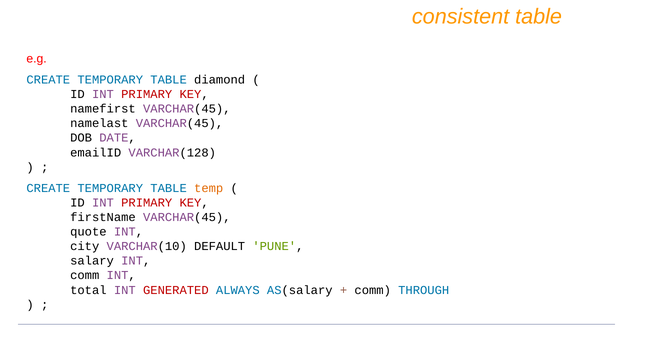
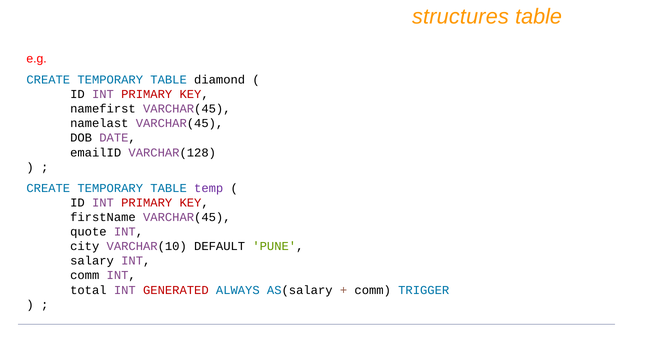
consistent: consistent -> structures
temp colour: orange -> purple
THROUGH: THROUGH -> TRIGGER
